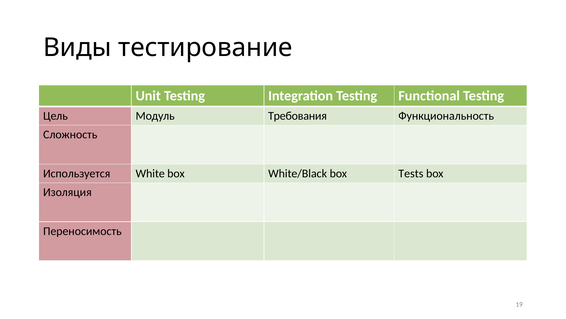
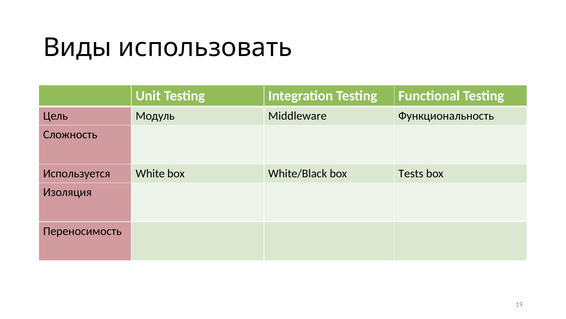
тестирование: тестирование -> использовать
Требования: Требования -> Middleware
